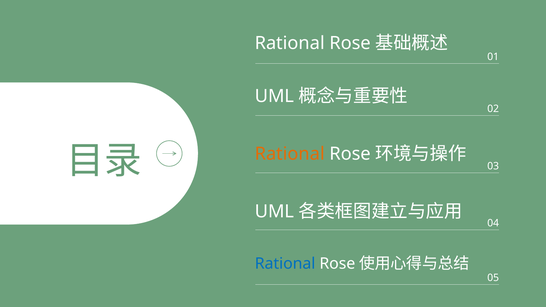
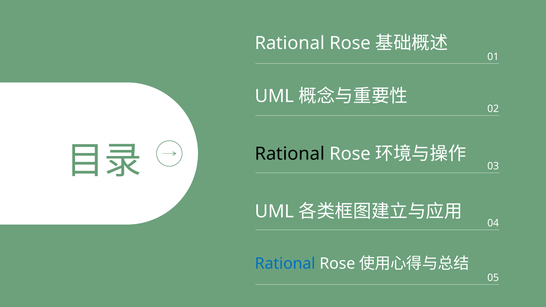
Rational at (290, 154) colour: orange -> black
